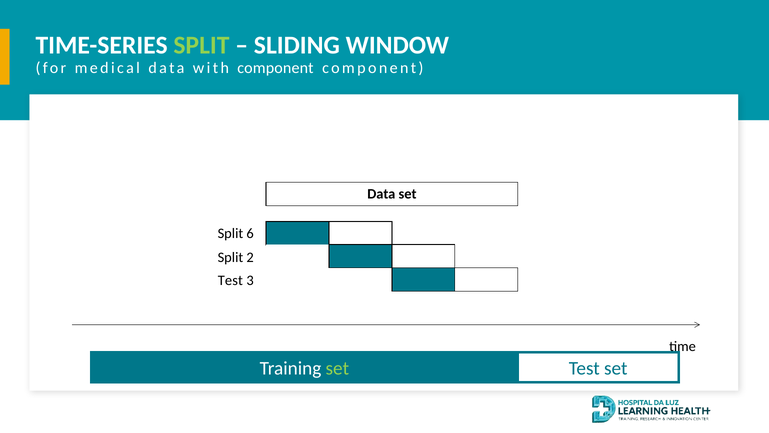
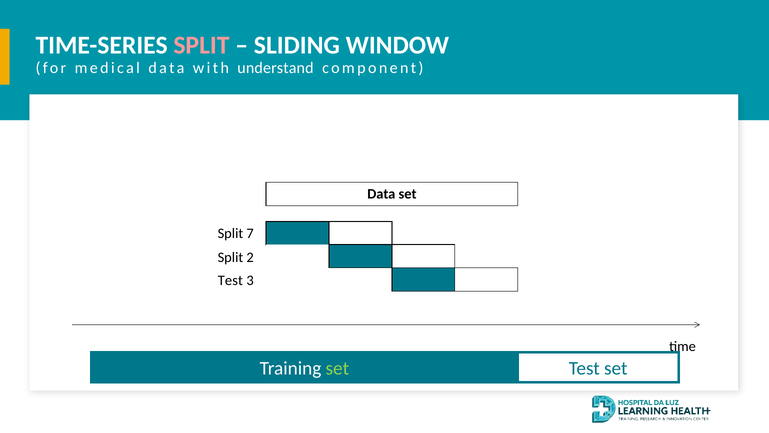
SPLIT at (201, 45) colour: light green -> pink
with component: component -> understand
6: 6 -> 7
